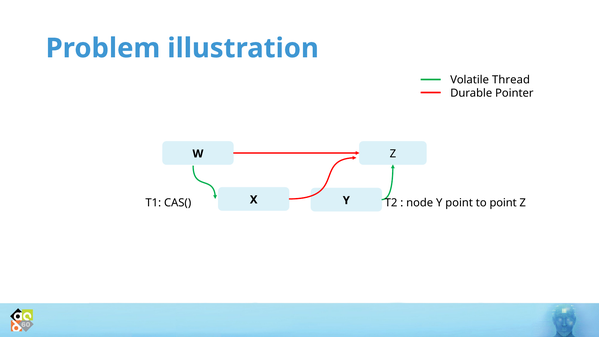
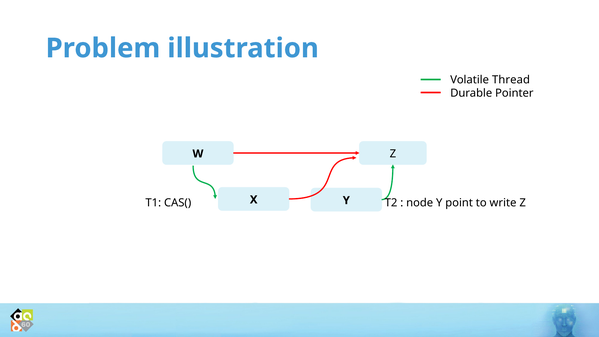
to point: point -> write
